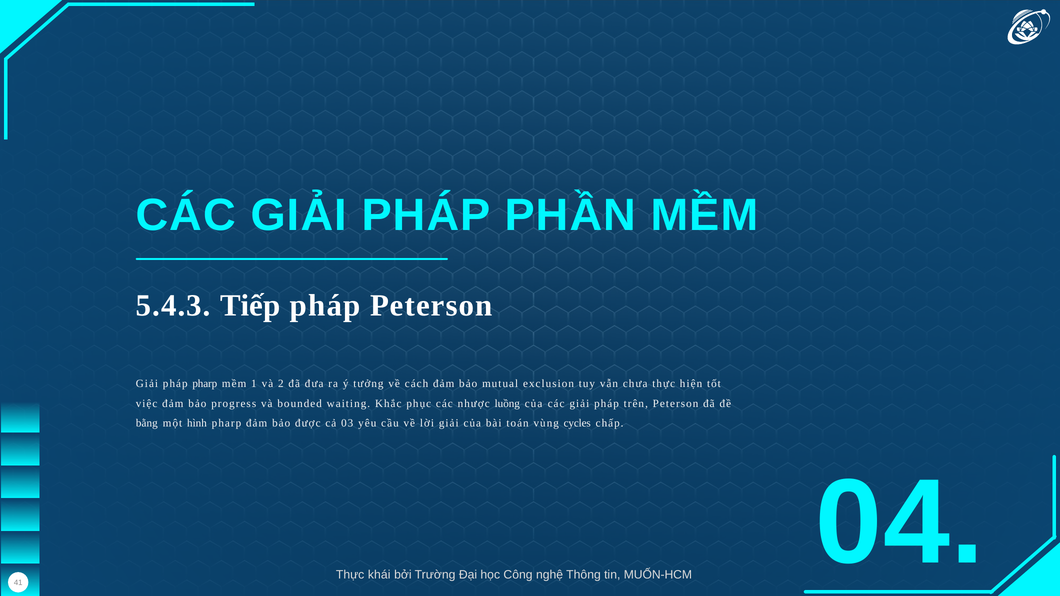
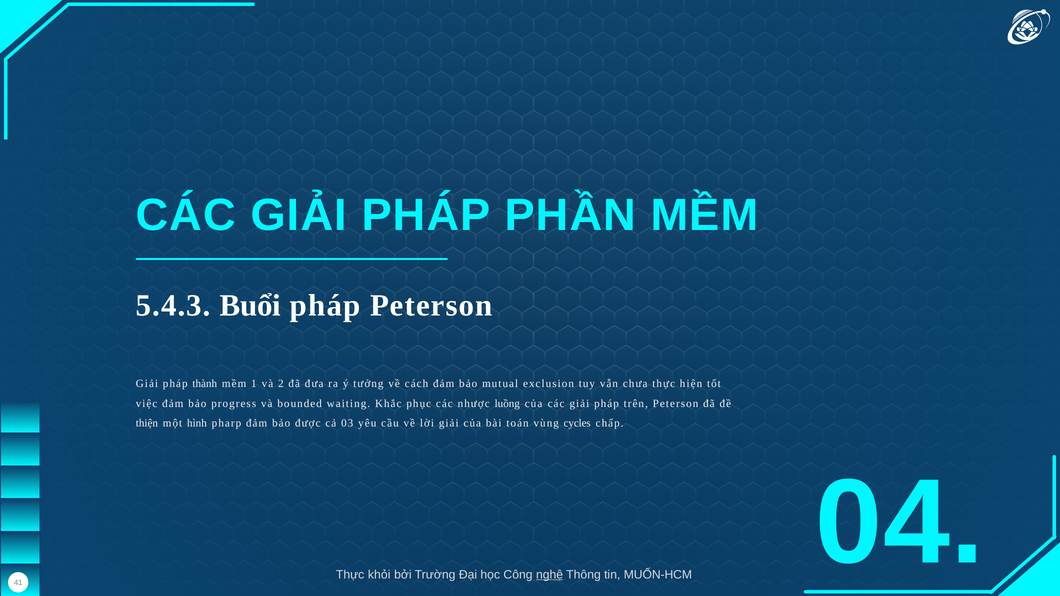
Tiếp: Tiếp -> Buổi
pháp pharp: pharp -> thành
bằng: bằng -> thiện
khái: khái -> khỏi
nghệ underline: none -> present
